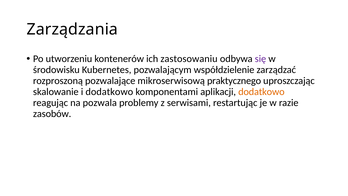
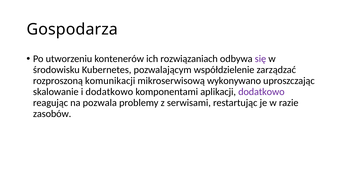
Zarządzania: Zarządzania -> Gospodarza
zastosowaniu: zastosowaniu -> rozwiązaniach
pozwalające: pozwalające -> komunikacji
praktycznego: praktycznego -> wykonywano
dodatkowo at (261, 92) colour: orange -> purple
